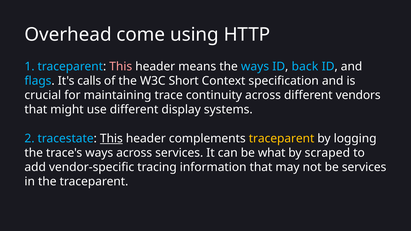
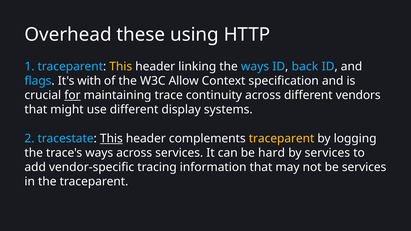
come: come -> these
This at (121, 67) colour: pink -> yellow
means: means -> linking
calls: calls -> with
Short: Short -> Allow
for underline: none -> present
what: what -> hard
by scraped: scraped -> services
